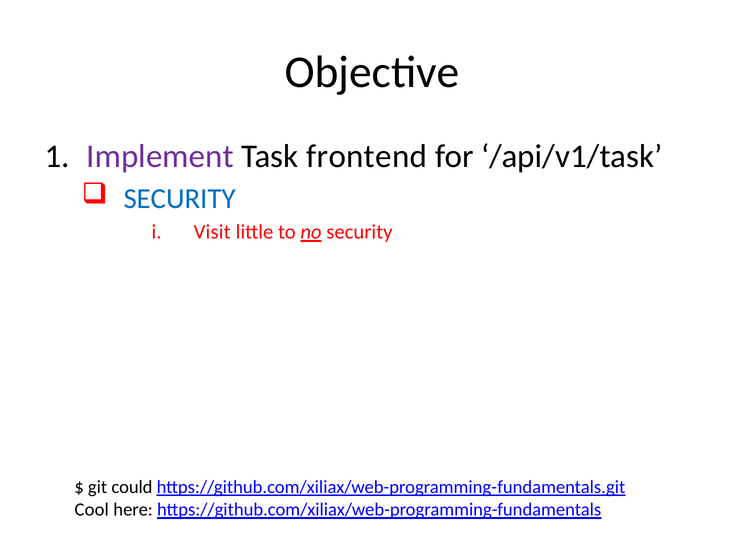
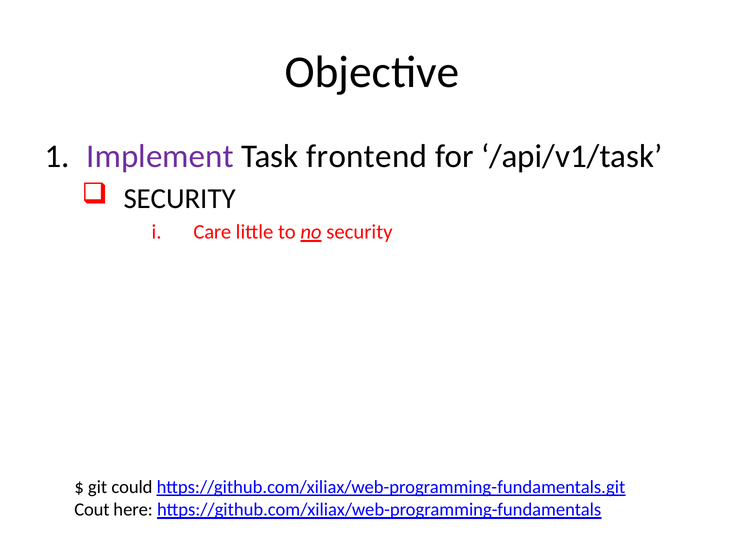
SECURITY at (180, 199) colour: blue -> black
Visit: Visit -> Care
Cool: Cool -> Cout
